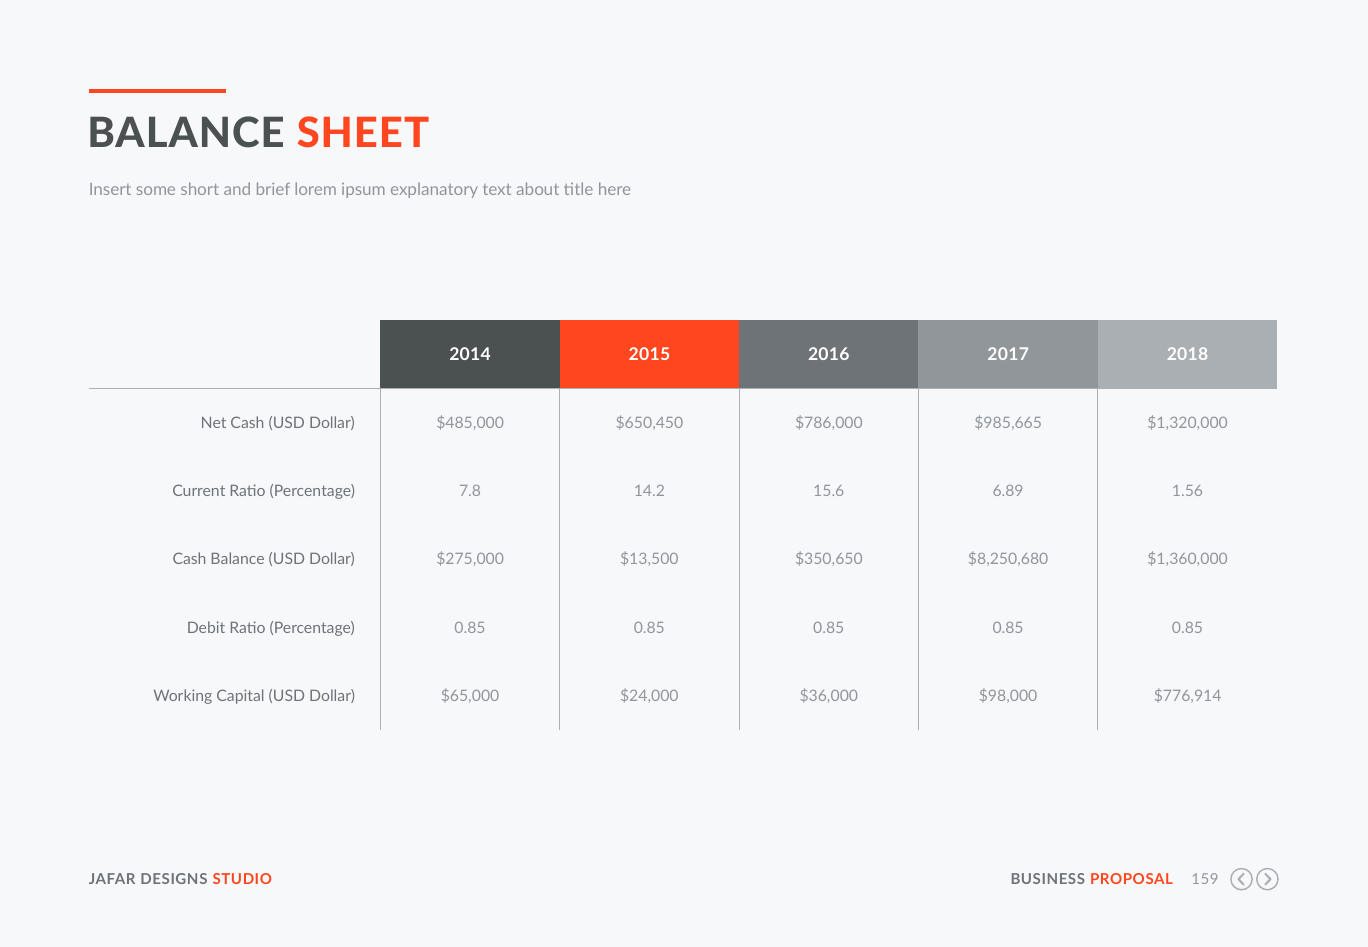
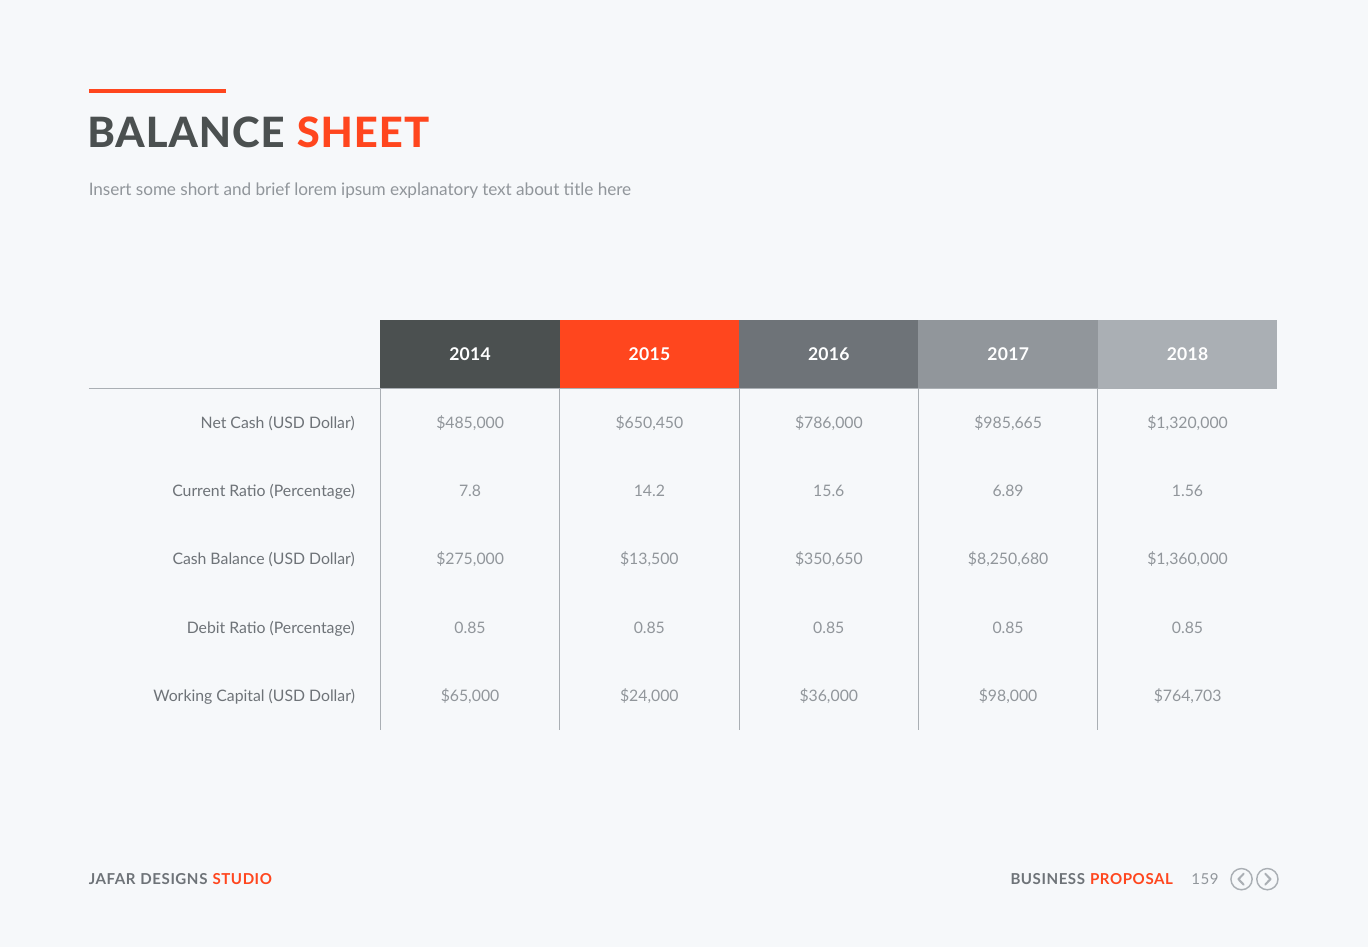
$776,914: $776,914 -> $764,703
